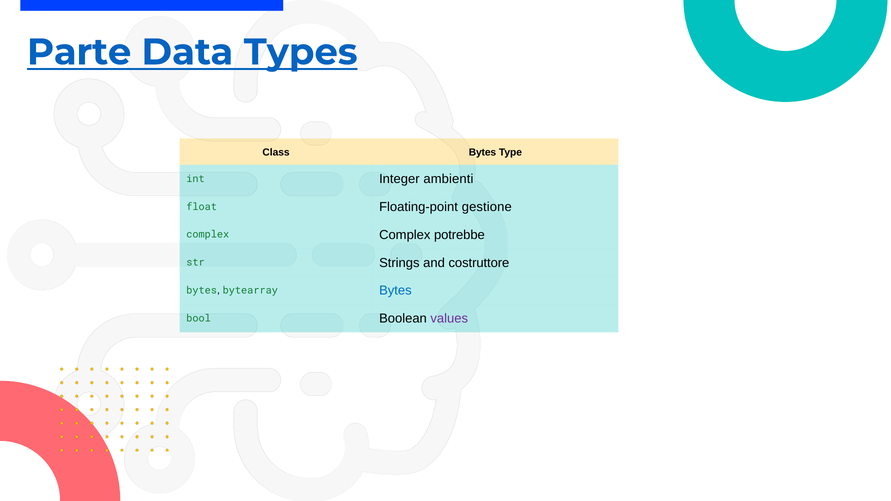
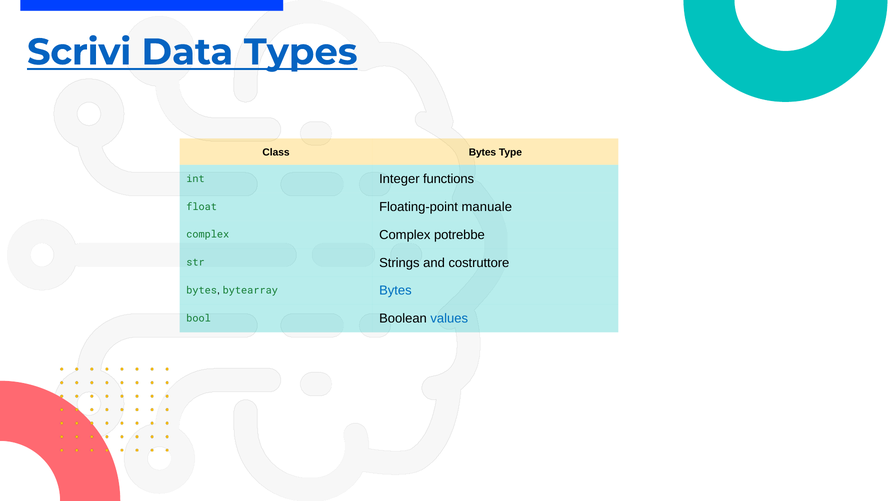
Parte: Parte -> Scrivi
ambienti: ambienti -> functions
gestione: gestione -> manuale
values colour: purple -> blue
